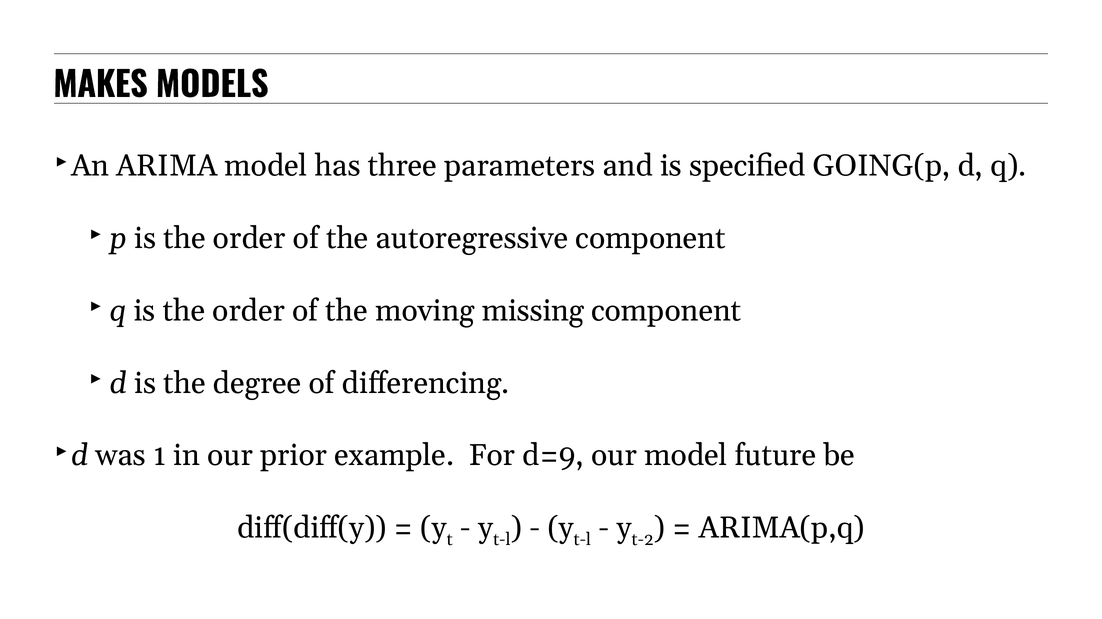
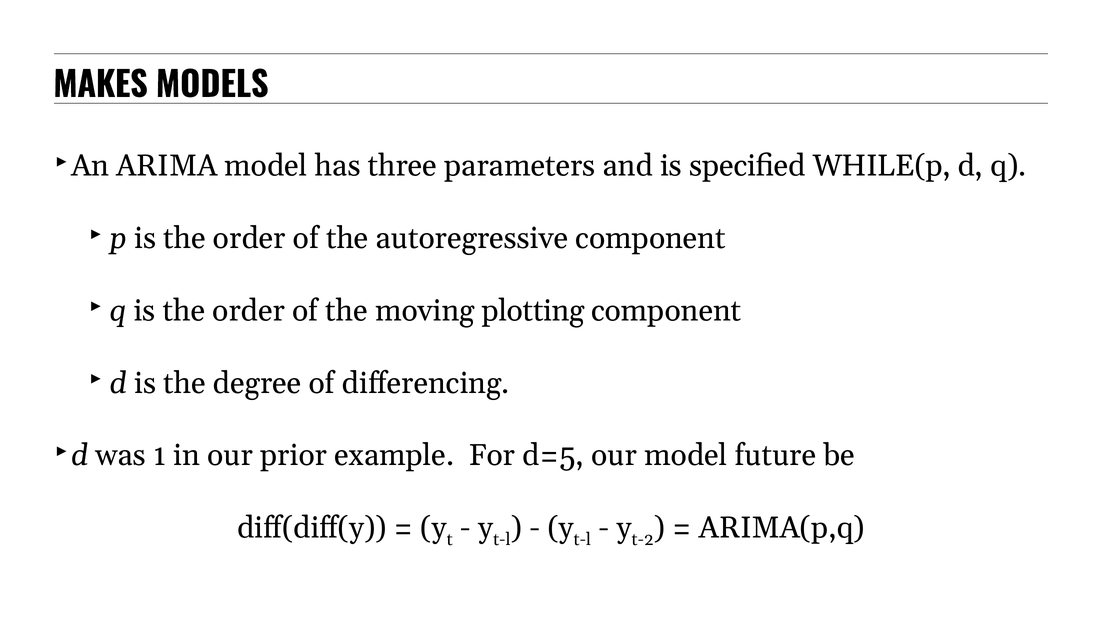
GOING(p: GOING(p -> WHILE(p
missing: missing -> plotting
d=9: d=9 -> d=5
